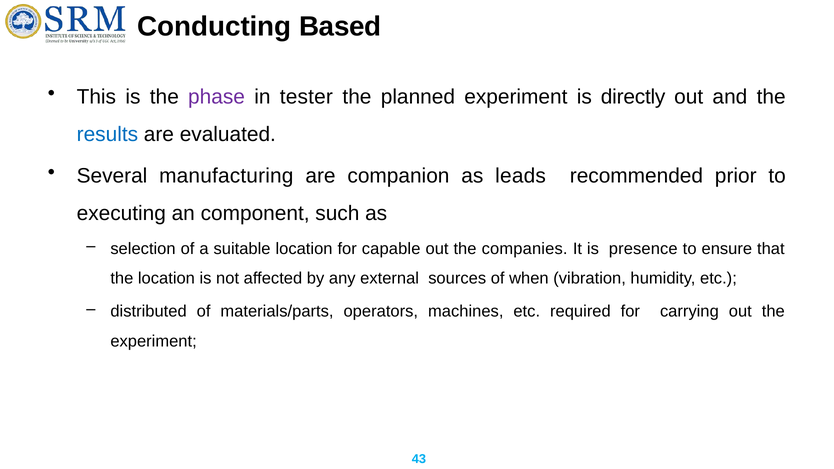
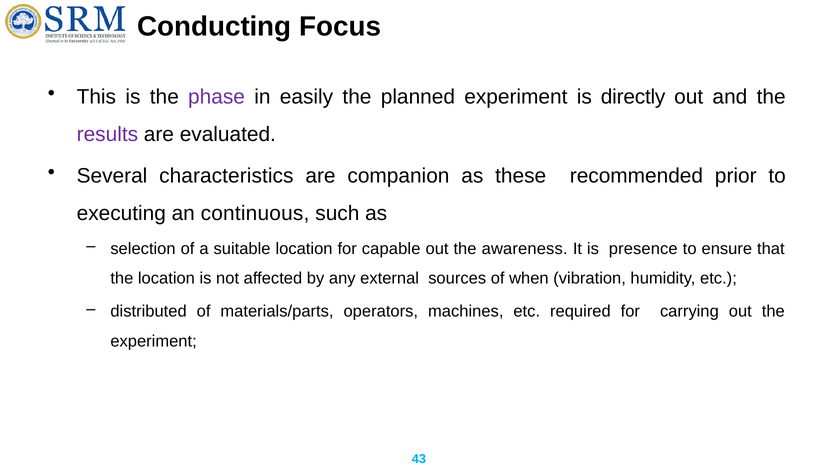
Based: Based -> Focus
tester: tester -> easily
results colour: blue -> purple
manufacturing: manufacturing -> characteristics
leads: leads -> these
component: component -> continuous
companies: companies -> awareness
